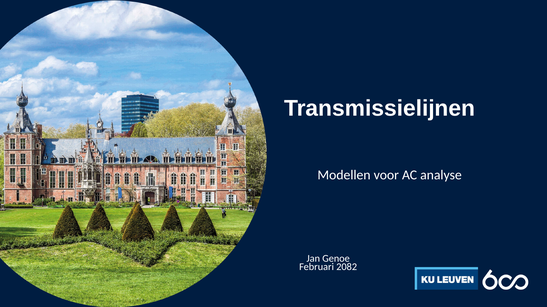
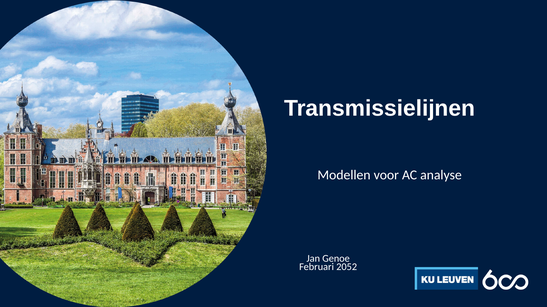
2082: 2082 -> 2052
